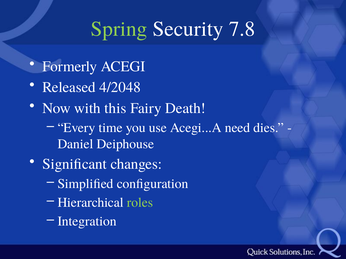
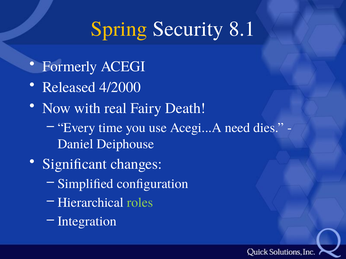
Spring colour: light green -> yellow
7.8: 7.8 -> 8.1
4/2048: 4/2048 -> 4/2000
this: this -> real
